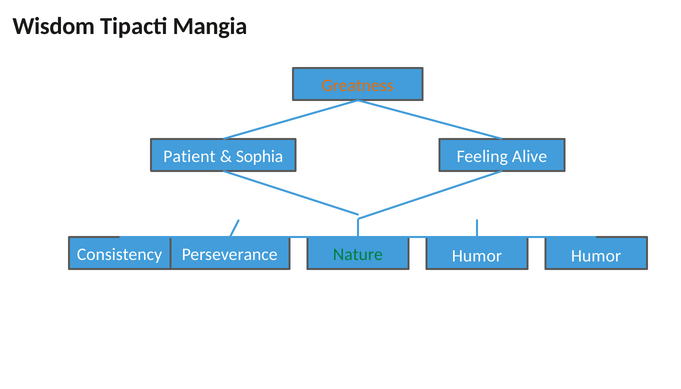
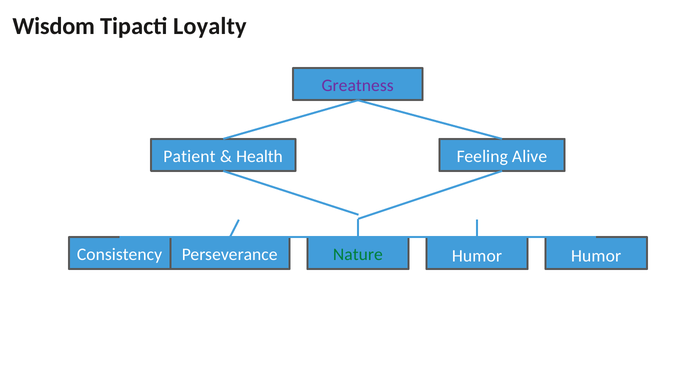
Mangia: Mangia -> Loyalty
Greatness colour: orange -> purple
Sophia: Sophia -> Health
